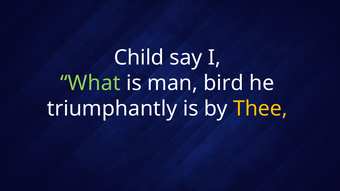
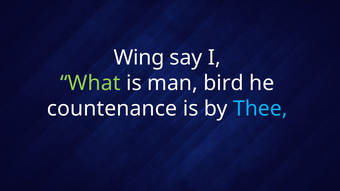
Child: Child -> Wing
triumphantly: triumphantly -> countenance
Thee colour: yellow -> light blue
